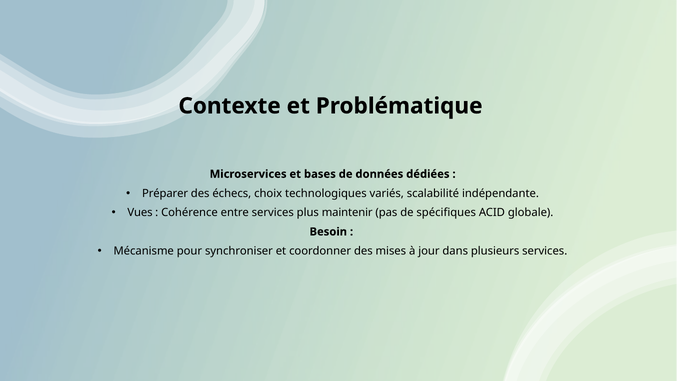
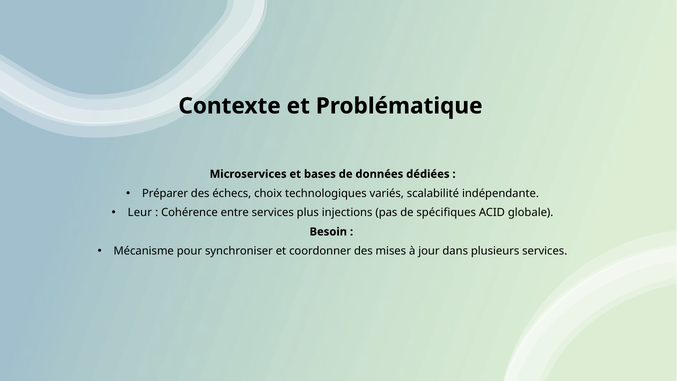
Vues: Vues -> Leur
maintenir: maintenir -> injections
